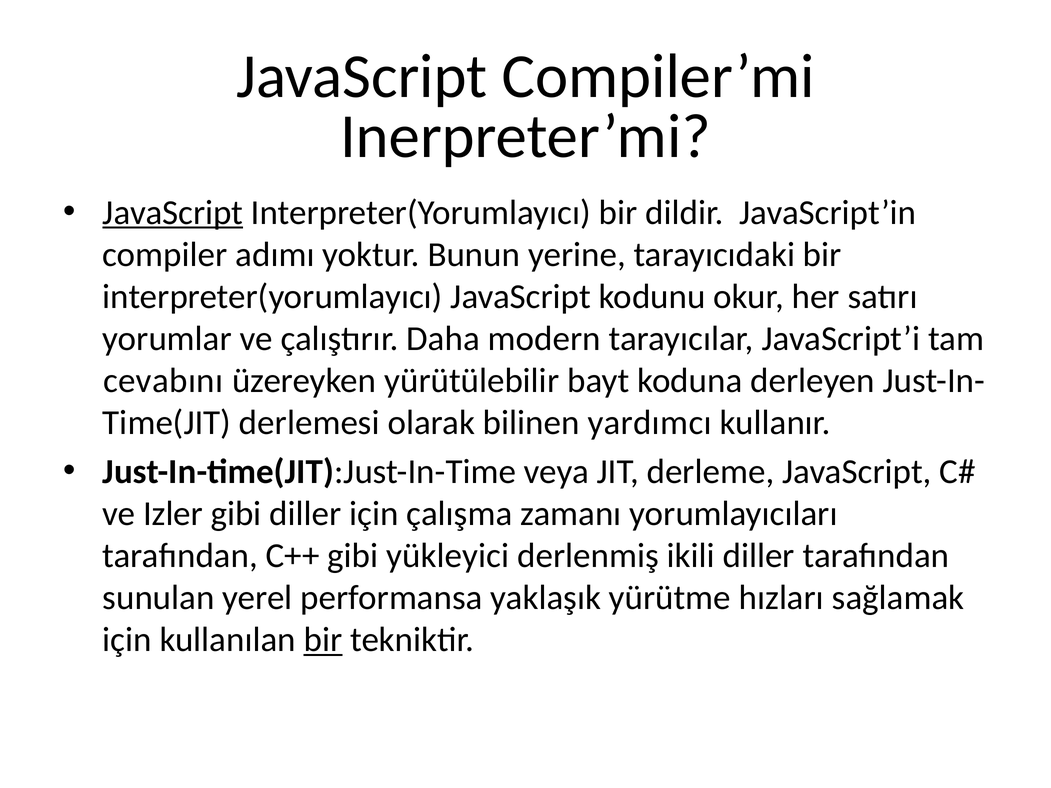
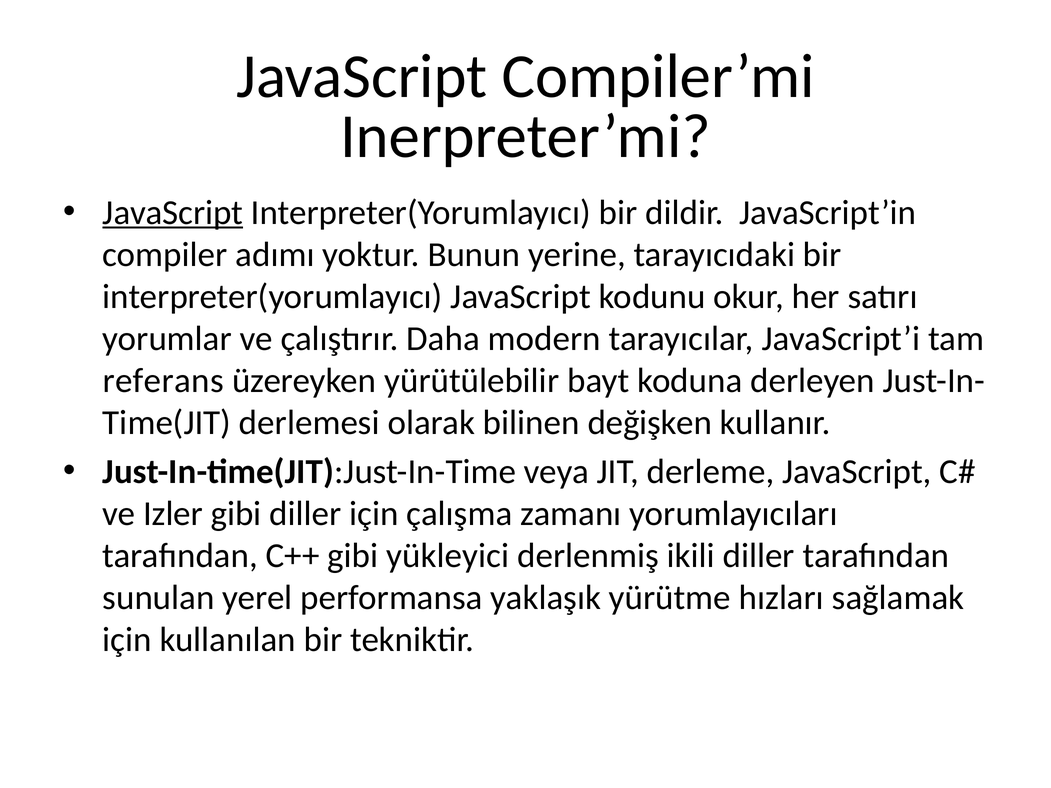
cevabını: cevabını -> referans
yardımcı: yardımcı -> değişken
bir at (323, 640) underline: present -> none
